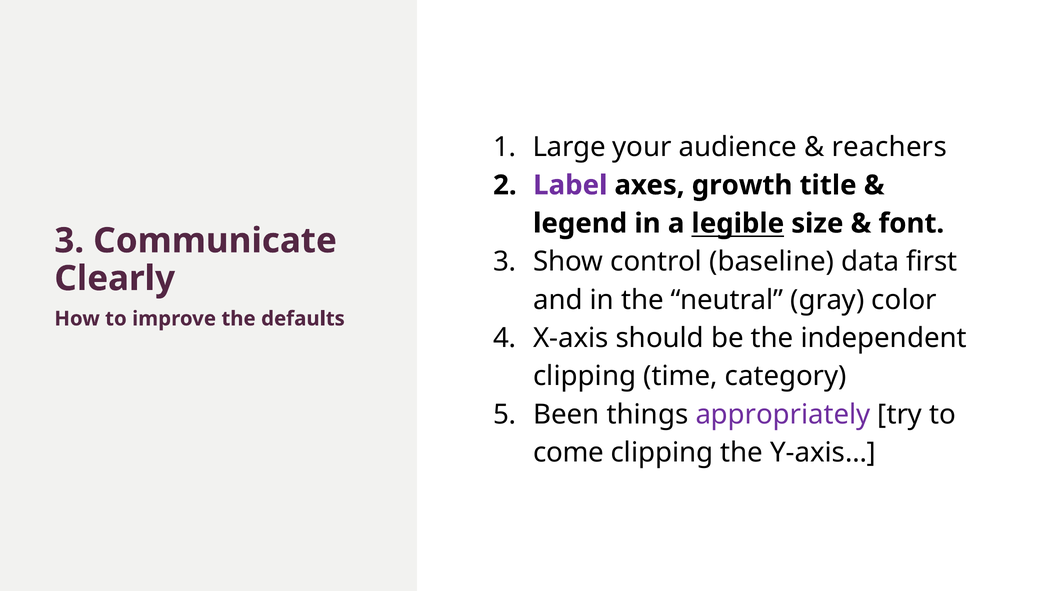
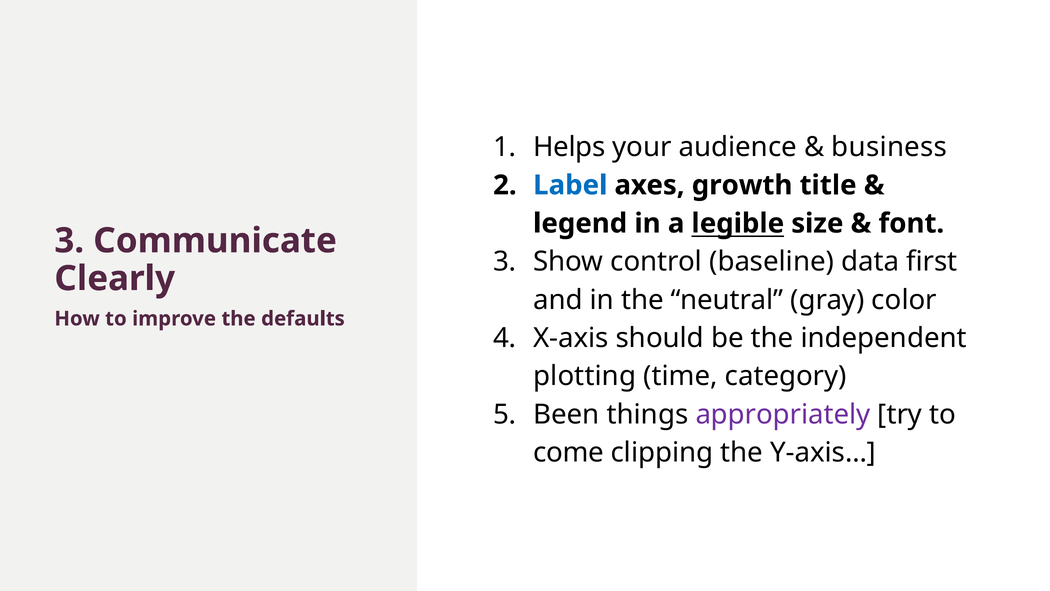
Large: Large -> Helps
reachers: reachers -> business
Label colour: purple -> blue
clipping at (585, 376): clipping -> plotting
